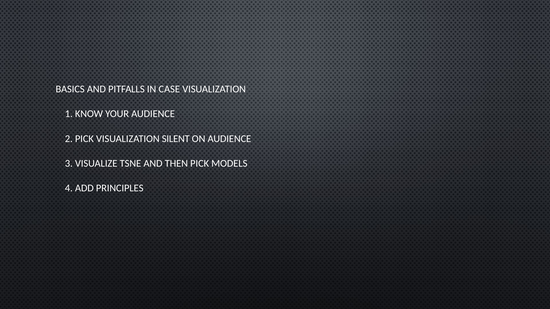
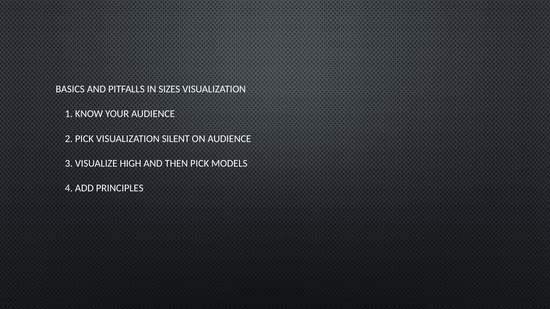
CASE: CASE -> SIZES
TSNE: TSNE -> HIGH
